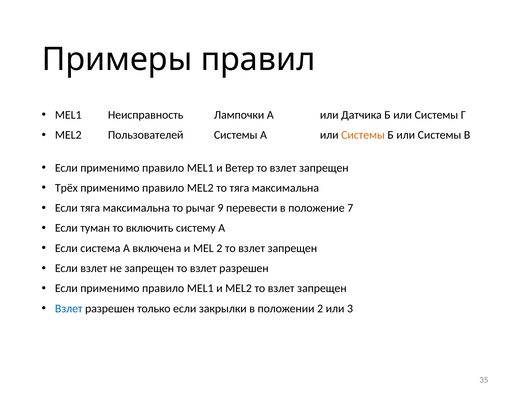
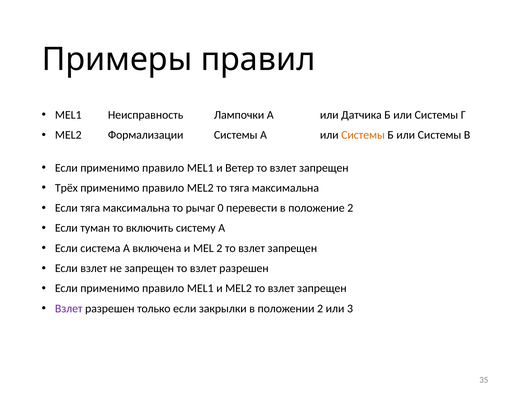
Пользователей: Пользователей -> Формализации
9: 9 -> 0
положение 7: 7 -> 2
Взлет at (69, 308) colour: blue -> purple
